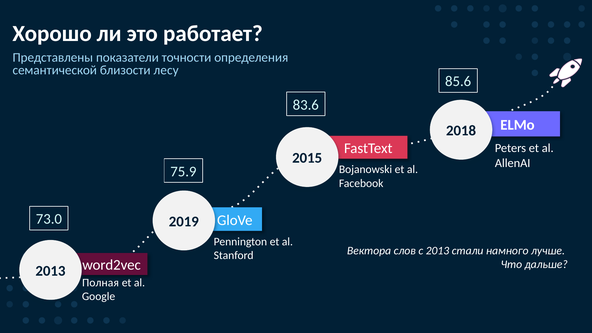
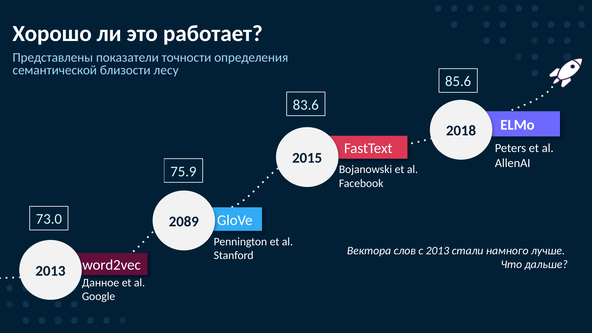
2019: 2019 -> 2089
Полная: Полная -> Данное
